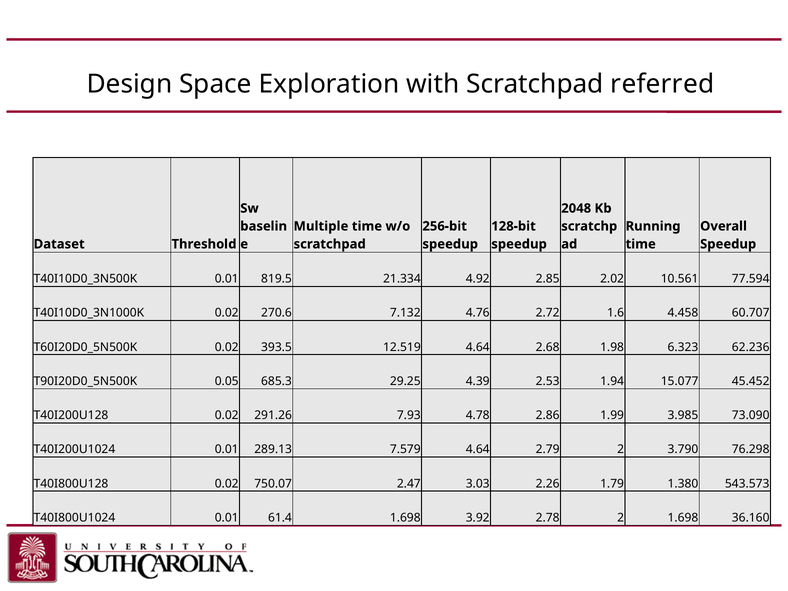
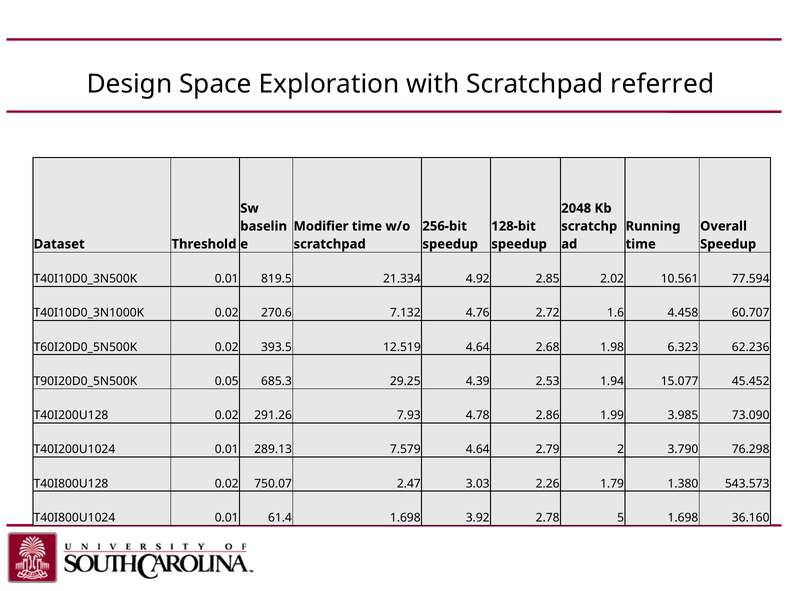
Multiple: Multiple -> Modifier
2.78 2: 2 -> 5
